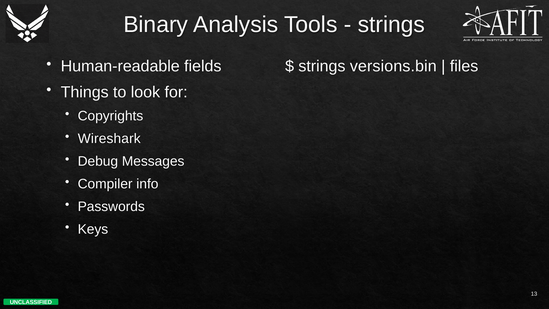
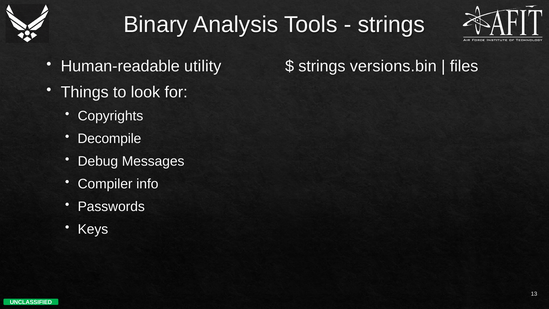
fields: fields -> utility
Wireshark: Wireshark -> Decompile
